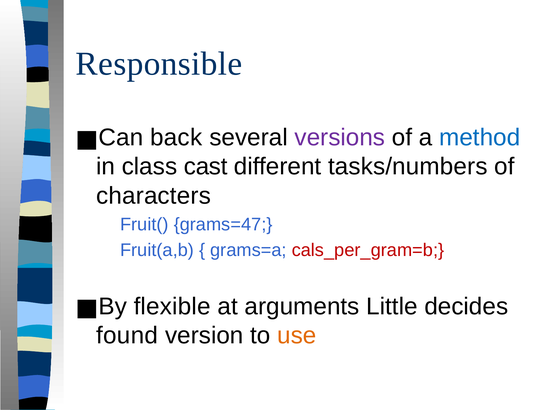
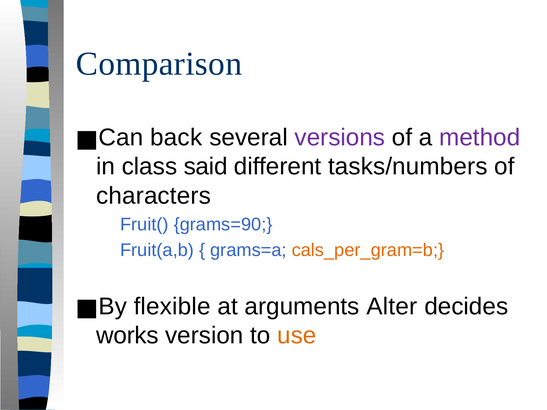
Responsible: Responsible -> Comparison
method colour: blue -> purple
cast: cast -> said
grams=47: grams=47 -> grams=90
cals_per_gram=b colour: red -> orange
Little: Little -> Alter
found: found -> works
